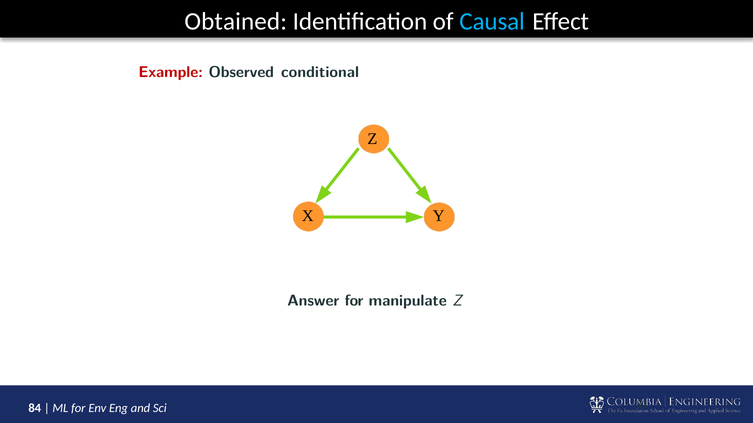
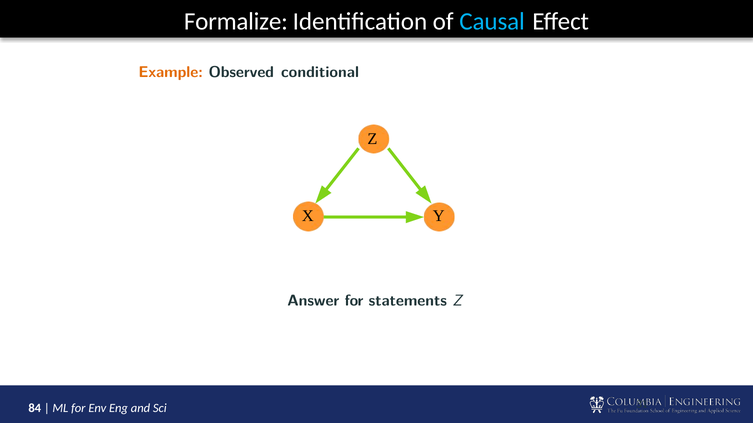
Obtained: Obtained -> Formalize
Example colour: red -> orange
manipulate: manipulate -> statements
